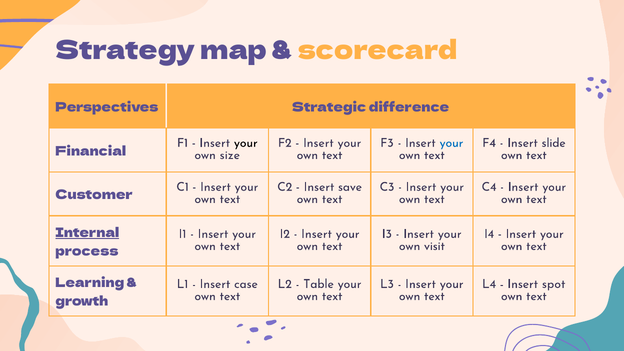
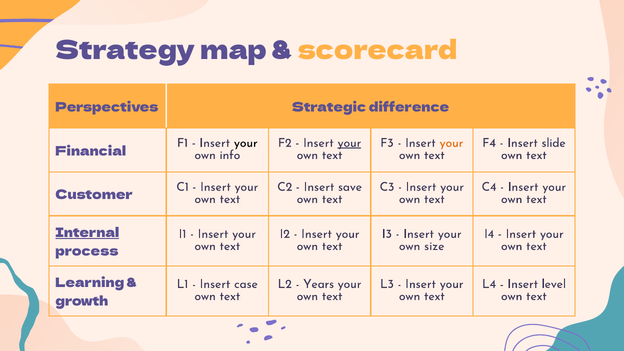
your at (349, 143) underline: none -> present
your at (451, 143) colour: blue -> orange
size: size -> info
visit: visit -> size
Table: Table -> Years
spot: spot -> level
